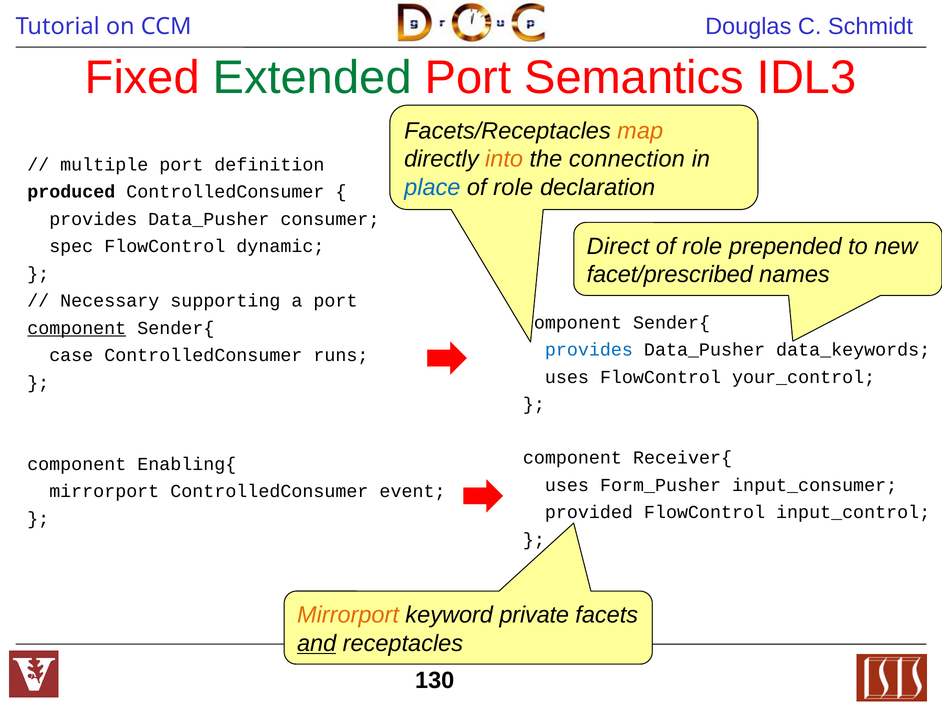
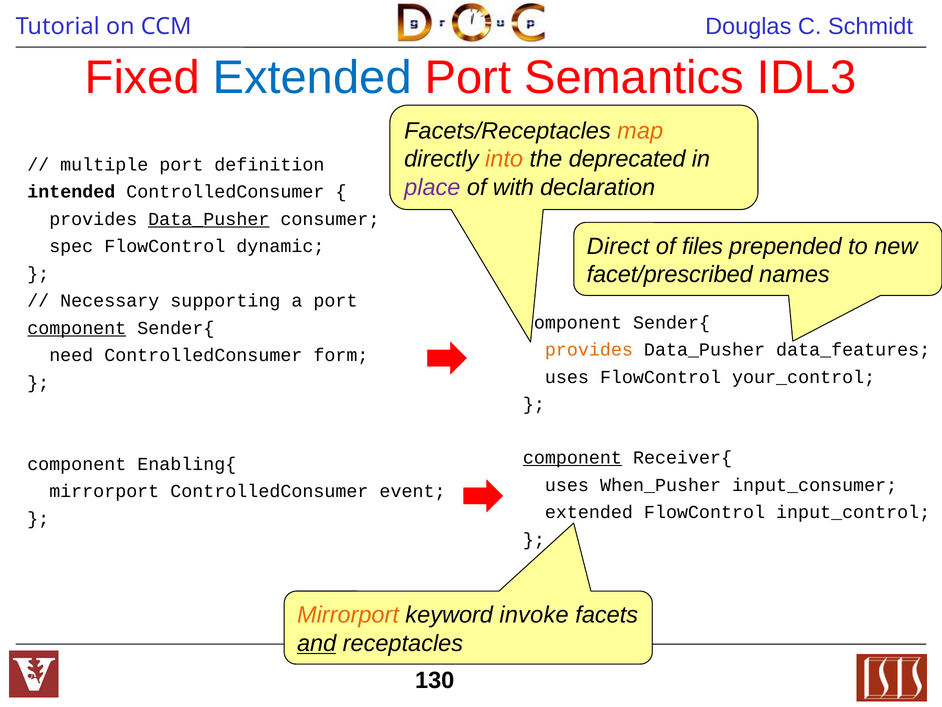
Extended at (312, 78) colour: green -> blue
connection: connection -> deprecated
place colour: blue -> purple
role at (513, 187): role -> with
produced: produced -> intended
Data_Pusher at (209, 219) underline: none -> present
role at (702, 246): role -> files
provides at (589, 350) colour: blue -> orange
data_keywords: data_keywords -> data_features
case: case -> need
runs: runs -> form
component at (572, 457) underline: none -> present
Form_Pusher: Form_Pusher -> When_Pusher
provided at (589, 512): provided -> extended
private: private -> invoke
